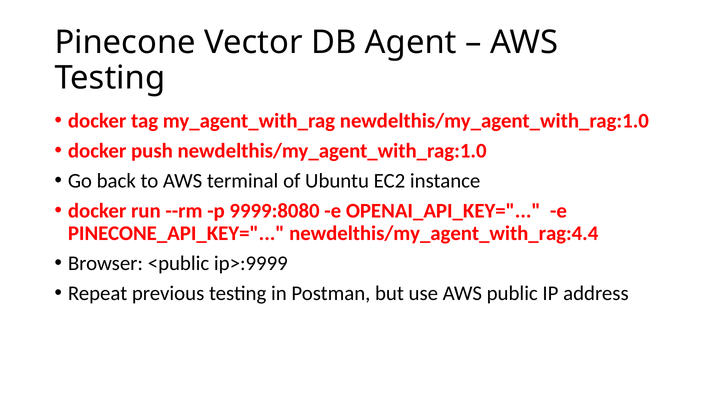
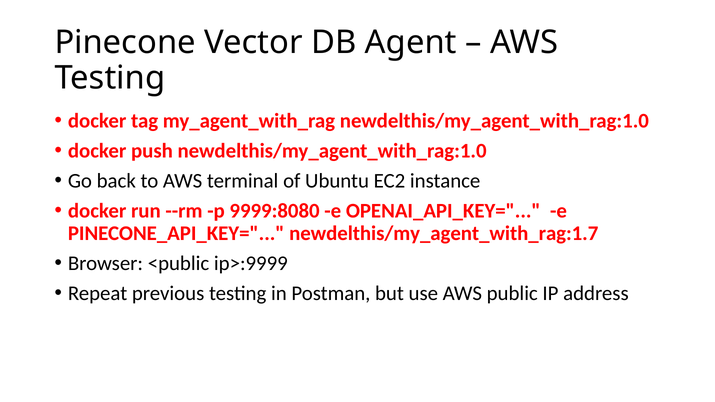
newdelthis/my_agent_with_rag:4.4: newdelthis/my_agent_with_rag:4.4 -> newdelthis/my_agent_with_rag:1.7
